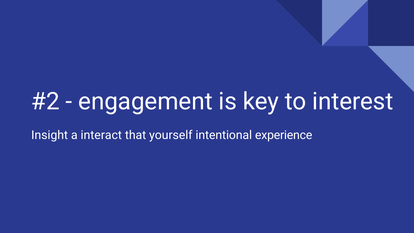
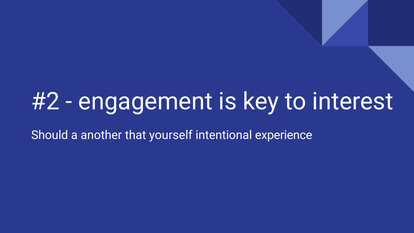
Insight: Insight -> Should
interact: interact -> another
